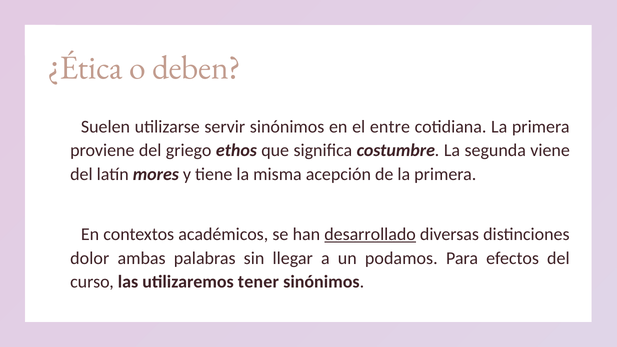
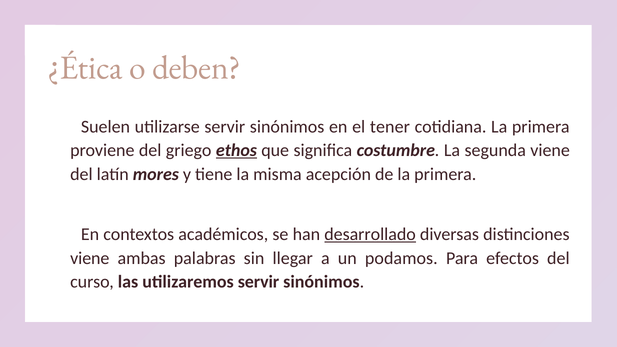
entre: entre -> tener
ethos underline: none -> present
dolor at (90, 258): dolor -> viene
utilizaremos tener: tener -> servir
